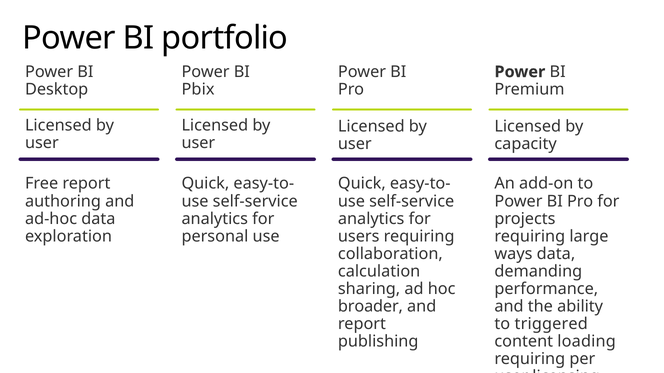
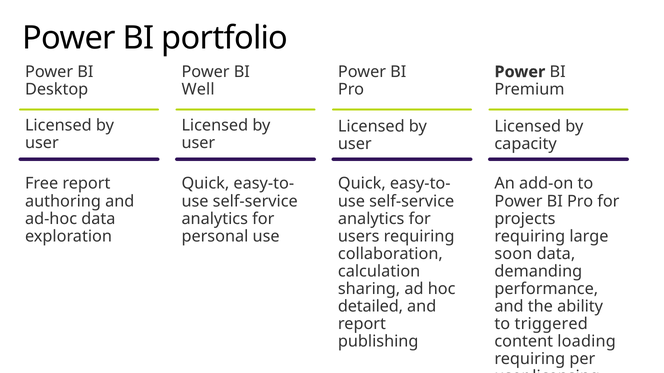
Pbix: Pbix -> Well
ways: ways -> soon
broader: broader -> detailed
